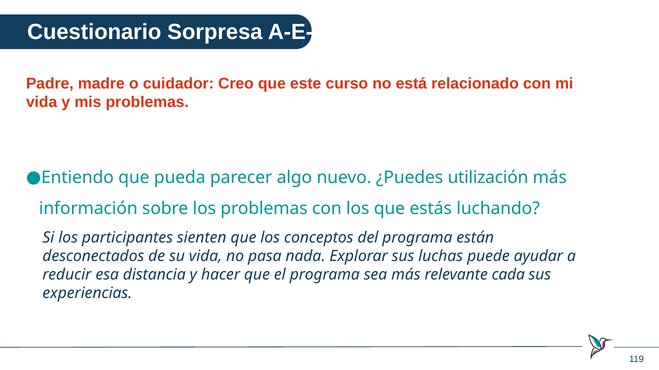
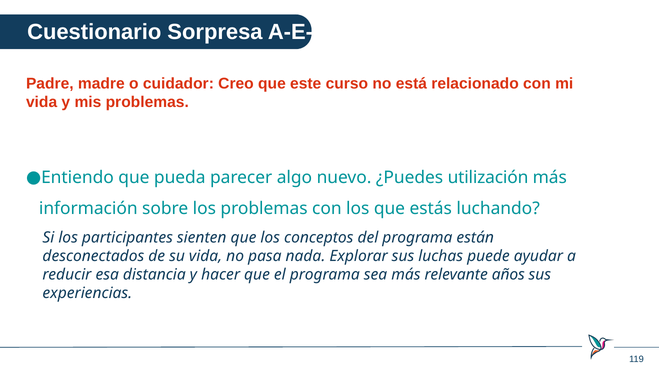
cada: cada -> años
